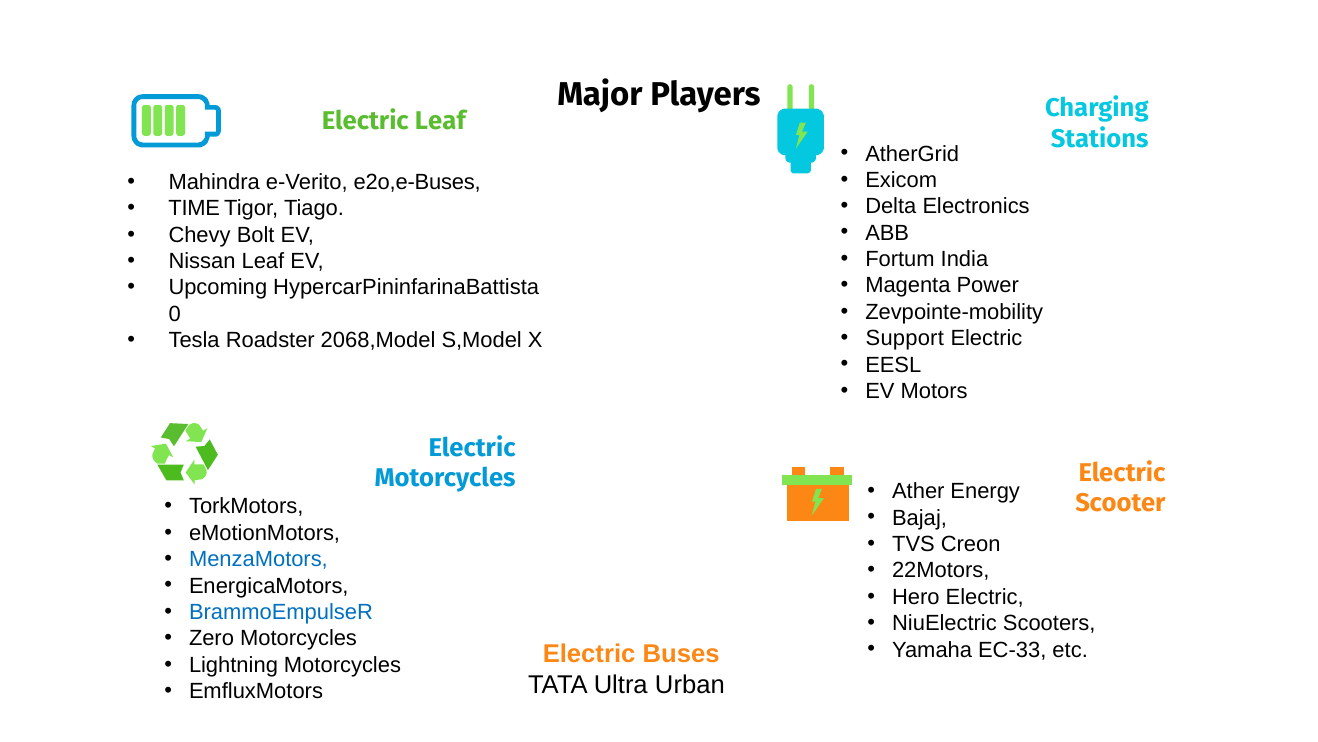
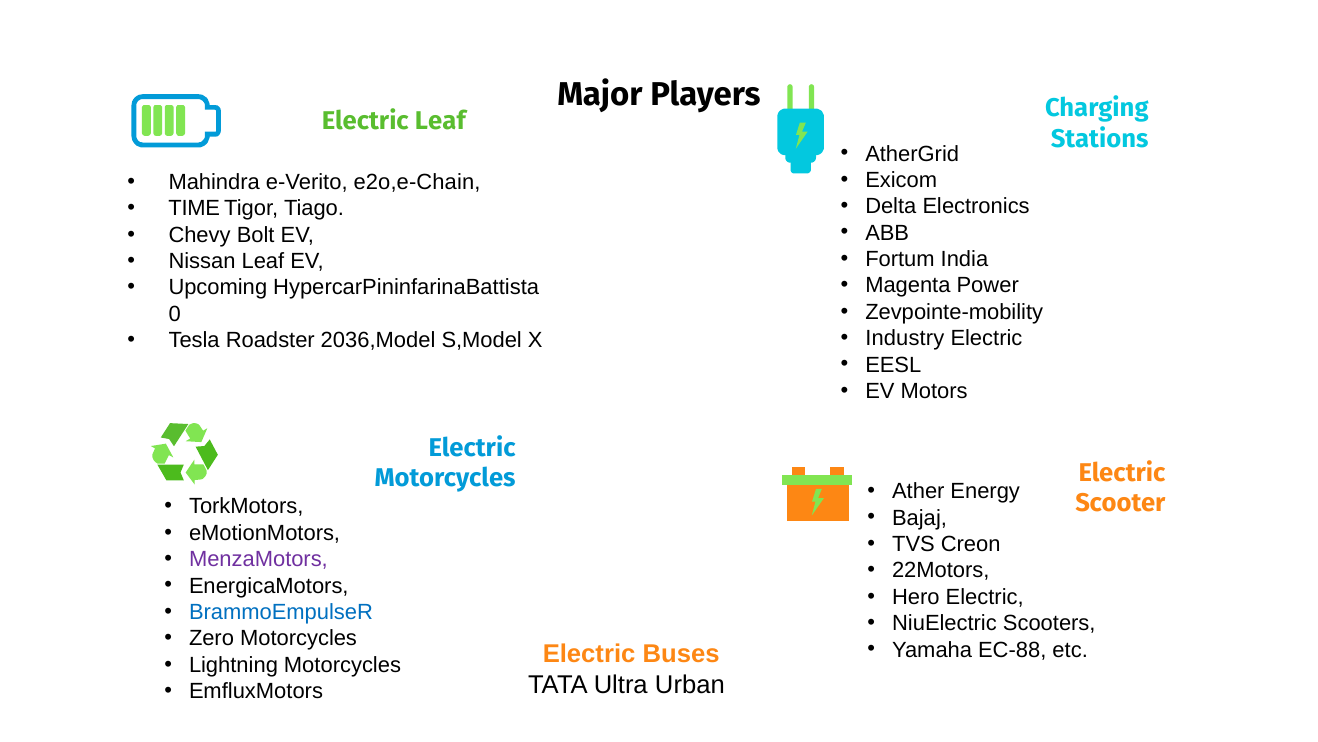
e2o,e-Buses: e2o,e-Buses -> e2o,e-Chain
Support: Support -> Industry
2068,Model: 2068,Model -> 2036,Model
MenzaMotors colour: blue -> purple
EC-33: EC-33 -> EC-88
